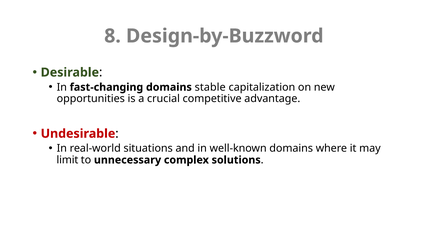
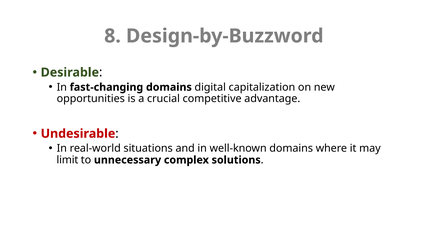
stable: stable -> digital
